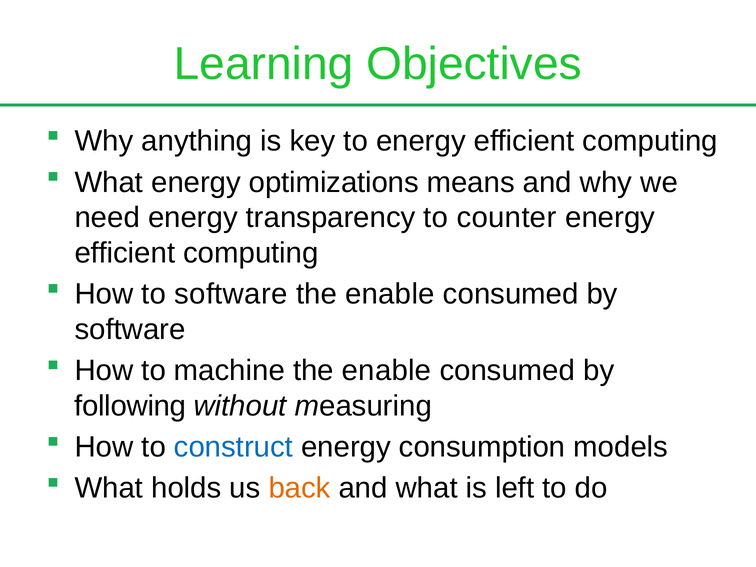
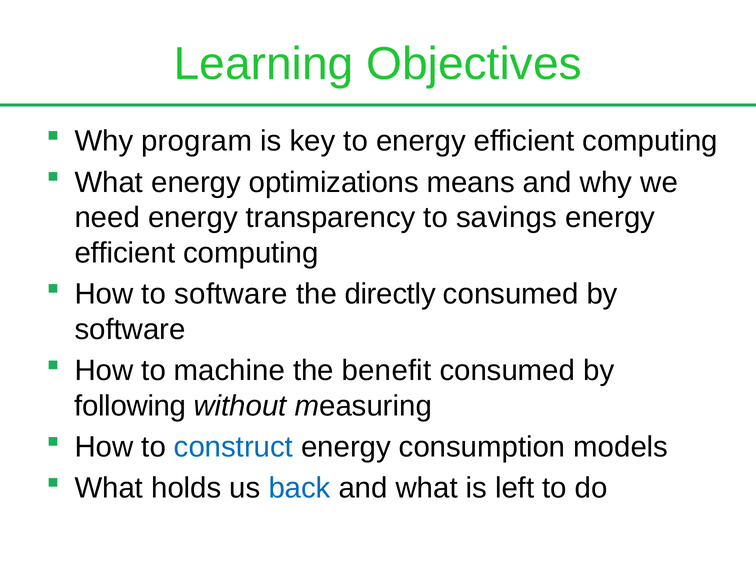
anything: anything -> program
counter: counter -> savings
enable at (390, 294): enable -> directly
enable at (387, 371): enable -> benefit
back colour: orange -> blue
